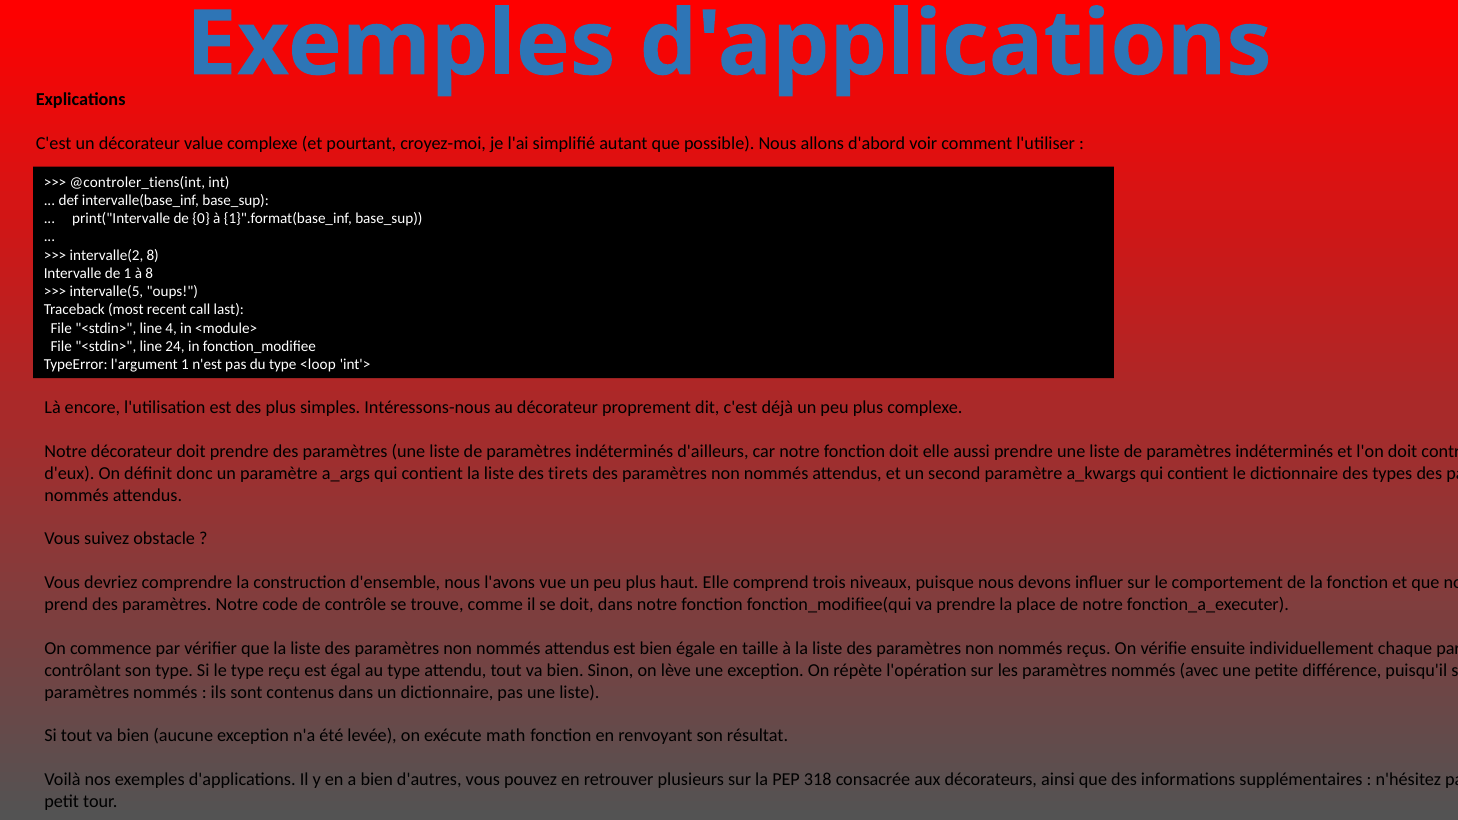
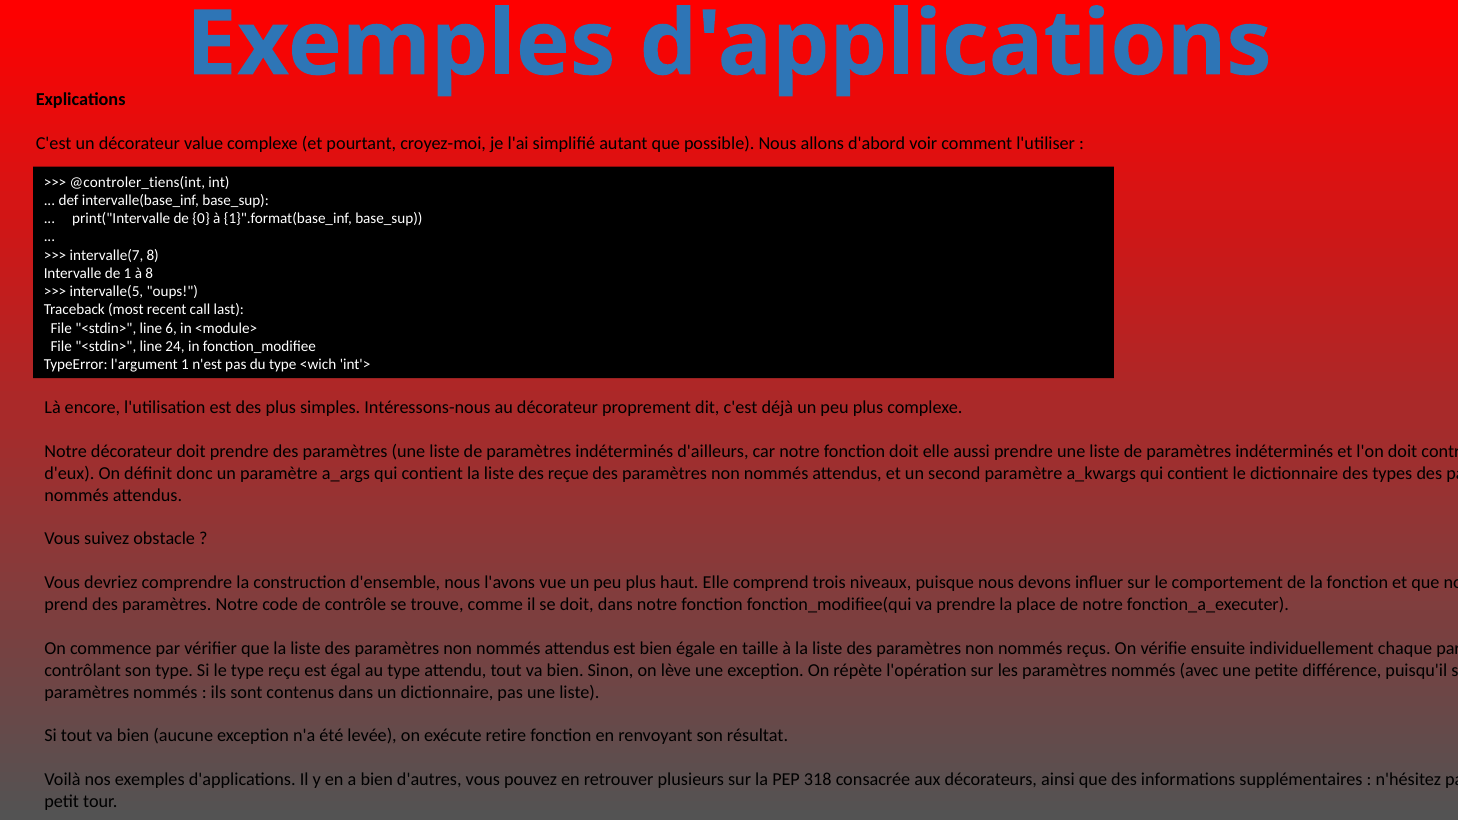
intervalle(2: intervalle(2 -> intervalle(7
4: 4 -> 6
<loop: <loop -> <wich
tirets: tirets -> reçue
math: math -> retire
